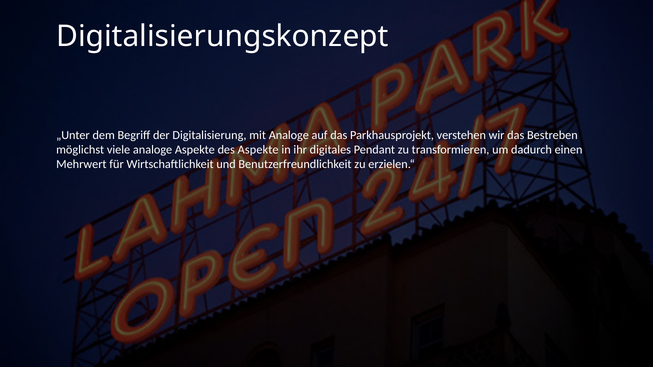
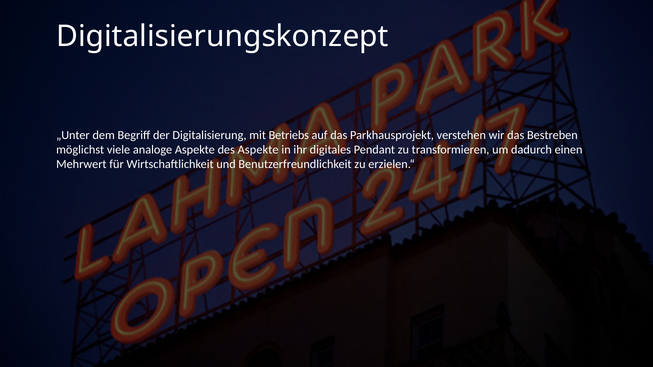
mit Analoge: Analoge -> Betriebs
